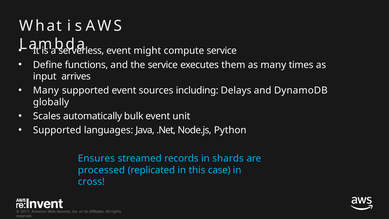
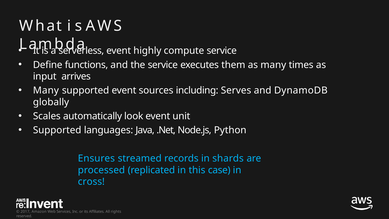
might: might -> highly
Delays: Delays -> Serves
bulk: bulk -> look
